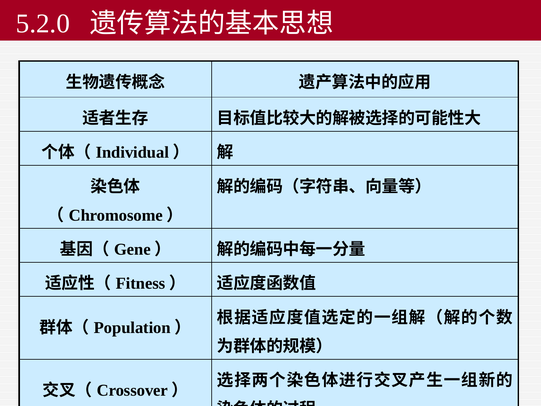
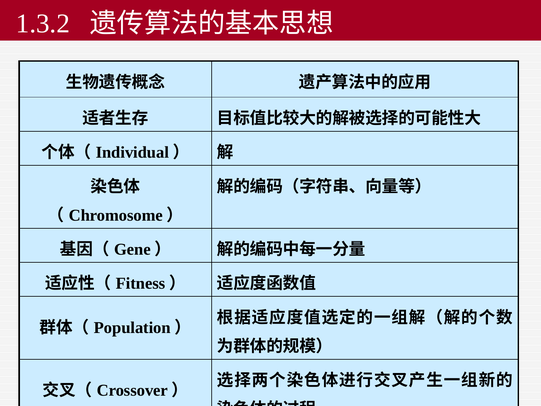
5.2.0: 5.2.0 -> 1.3.2
